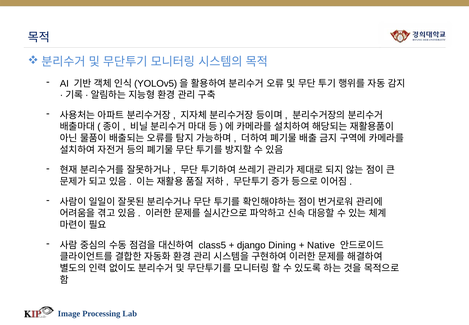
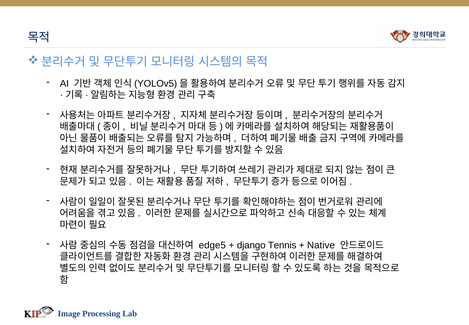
class5: class5 -> edge5
Dining: Dining -> Tennis
